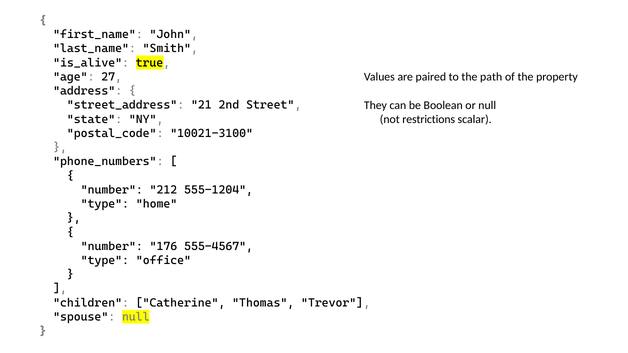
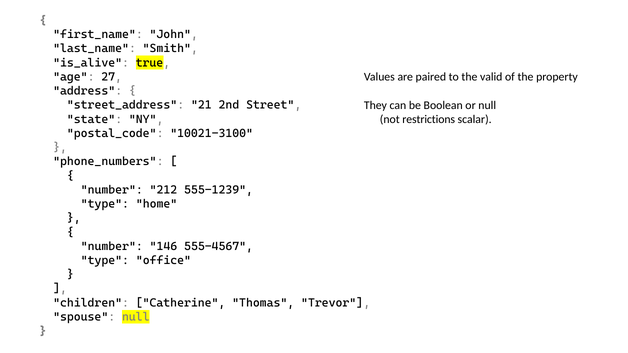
path: path -> valid
555-1204: 555-1204 -> 555-1239
176: 176 -> 146
